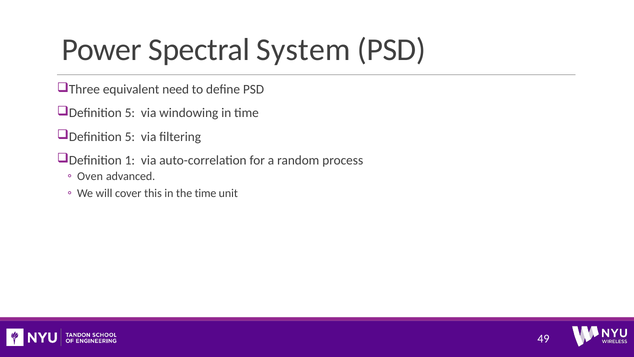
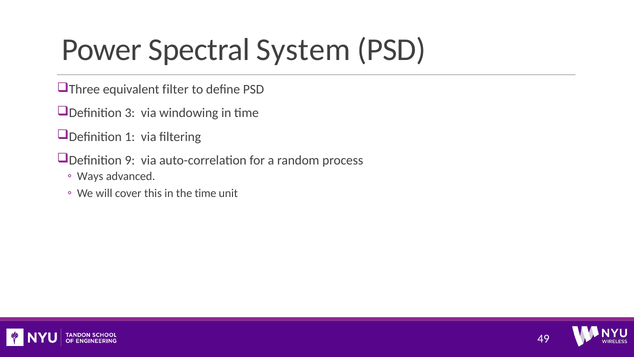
need: need -> filter
5 at (130, 113): 5 -> 3
5 at (130, 137): 5 -> 1
1: 1 -> 9
Oven: Oven -> Ways
